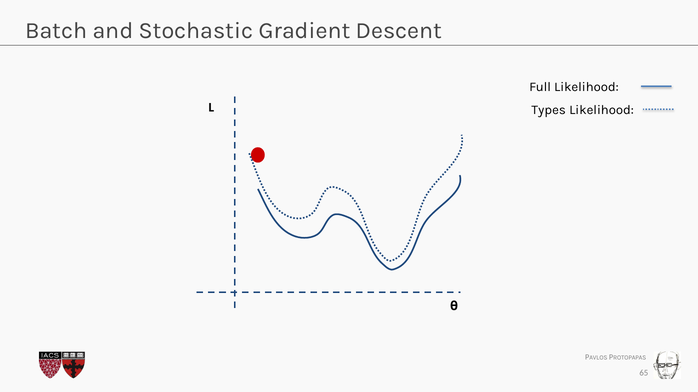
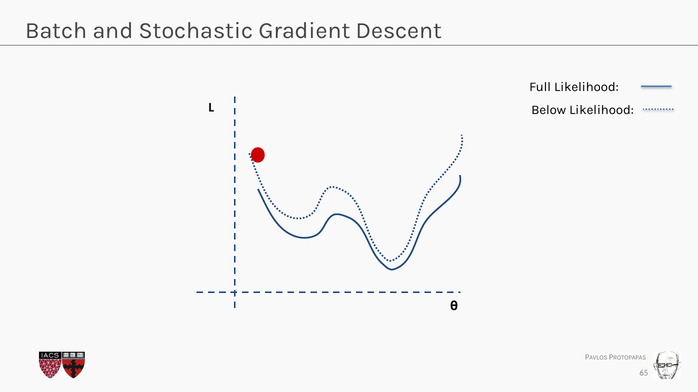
Types: Types -> Below
